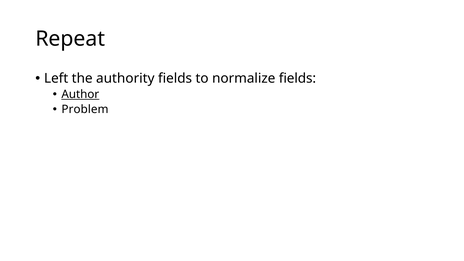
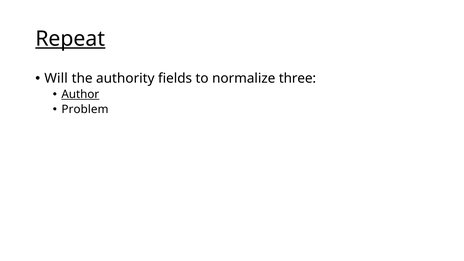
Repeat underline: none -> present
Left: Left -> Will
normalize fields: fields -> three
